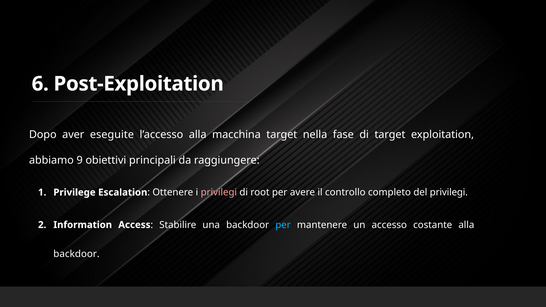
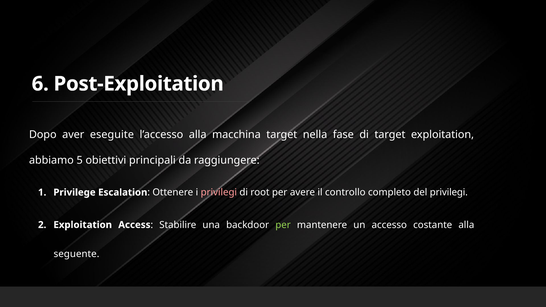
9: 9 -> 5
2 Information: Information -> Exploitation
per at (283, 225) colour: light blue -> light green
backdoor at (76, 254): backdoor -> seguente
